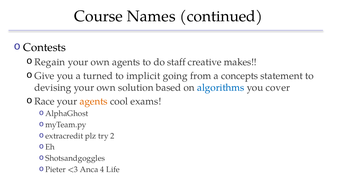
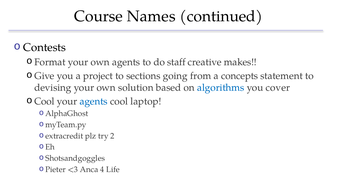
Regain: Regain -> Format
turned: turned -> project
implicit: implicit -> sections
Race at (44, 101): Race -> Cool
agents at (94, 101) colour: orange -> blue
exams: exams -> laptop
